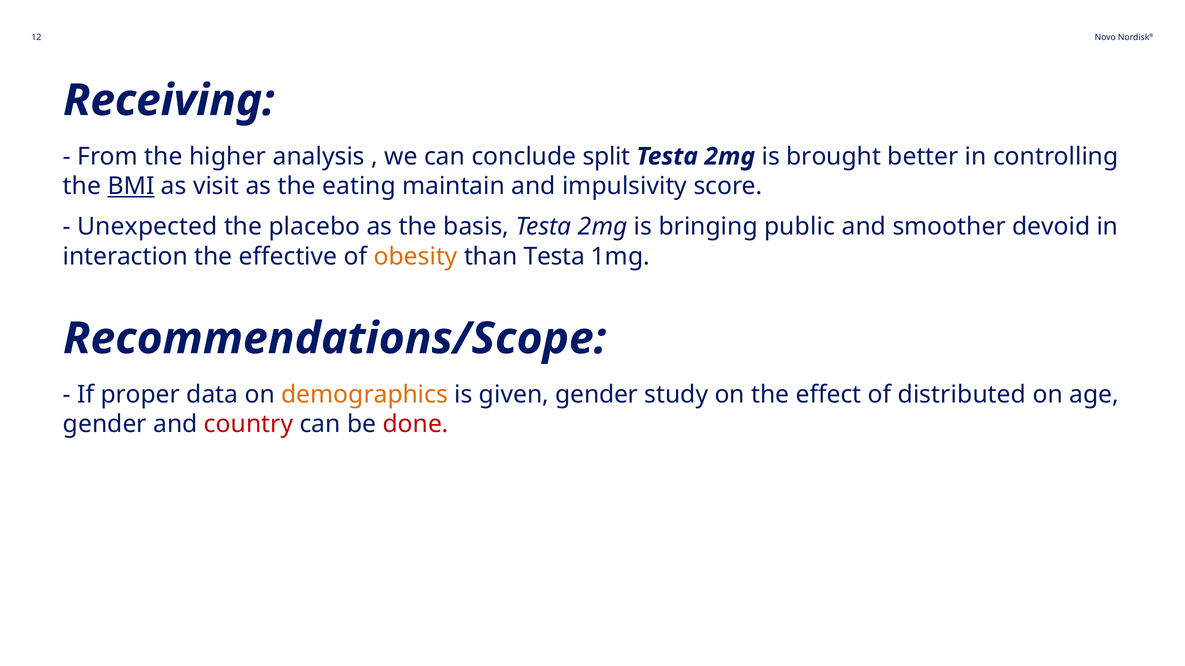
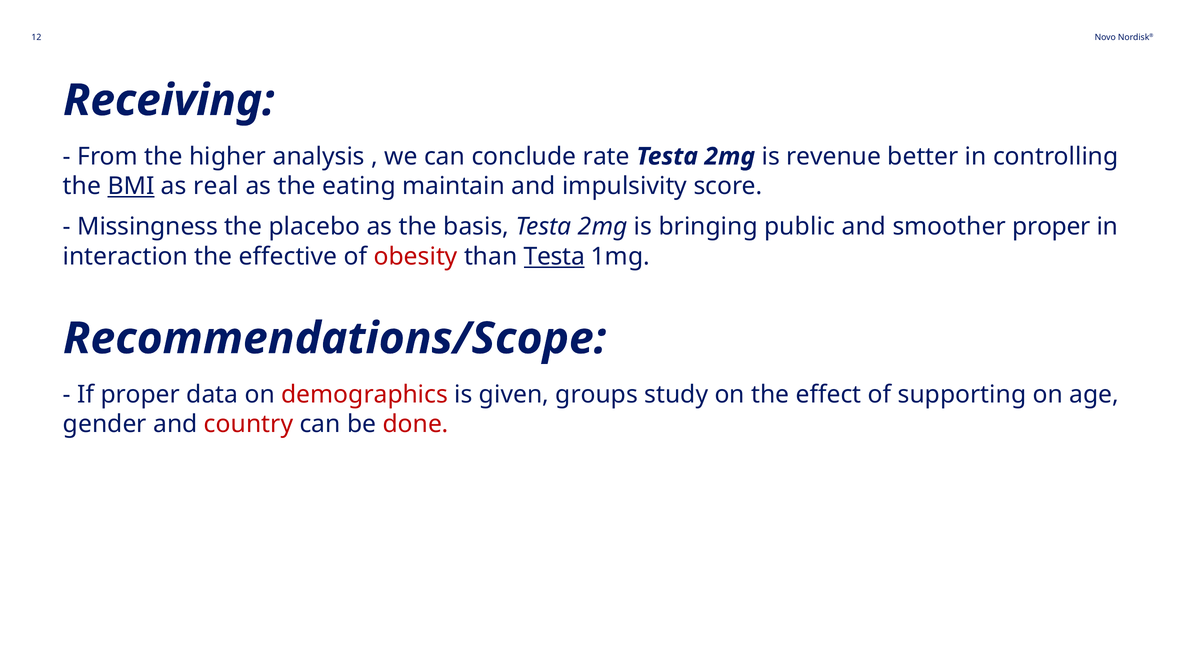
split: split -> rate
brought: brought -> revenue
visit: visit -> real
Unexpected: Unexpected -> Missingness
smoother devoid: devoid -> proper
obesity colour: orange -> red
Testa at (554, 257) underline: none -> present
demographics colour: orange -> red
given gender: gender -> groups
distributed: distributed -> supporting
